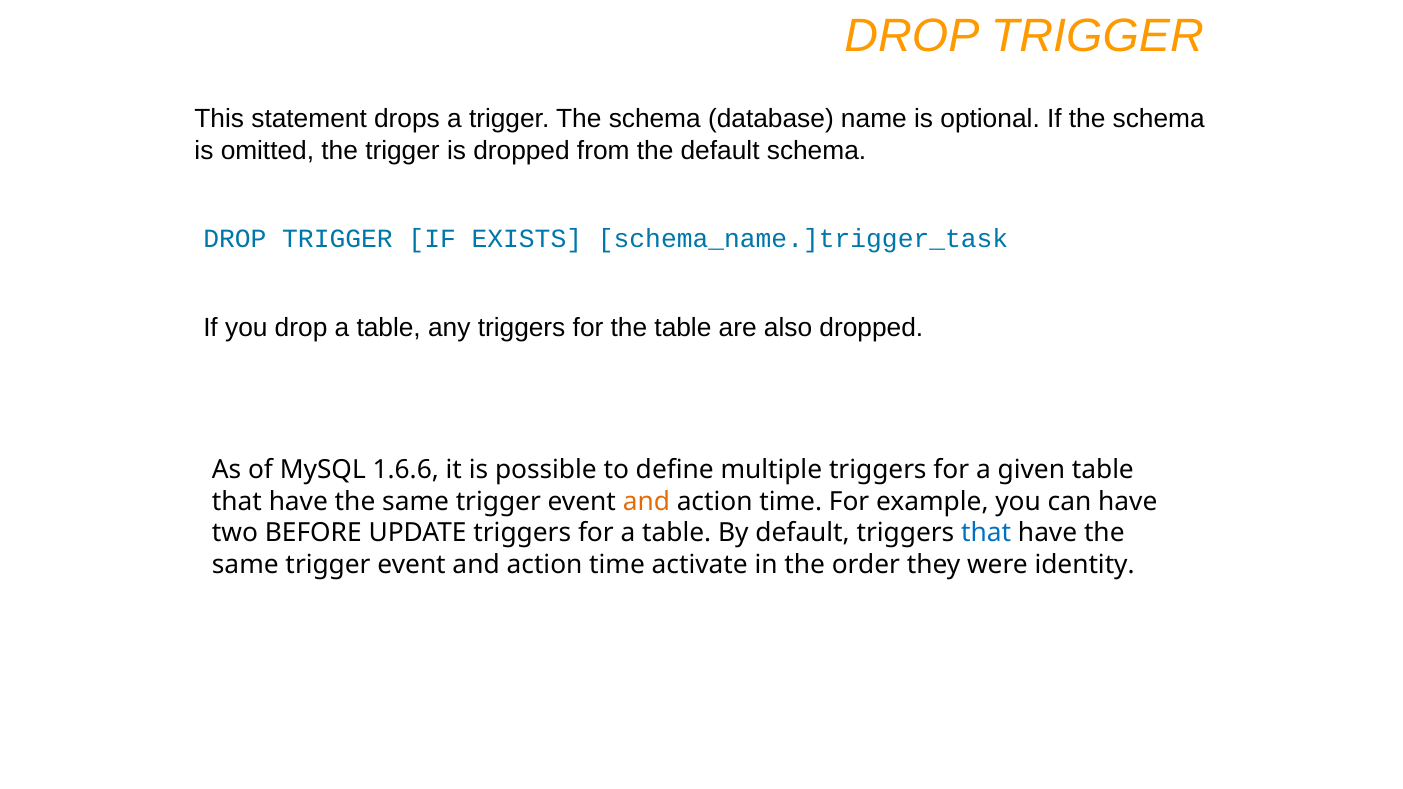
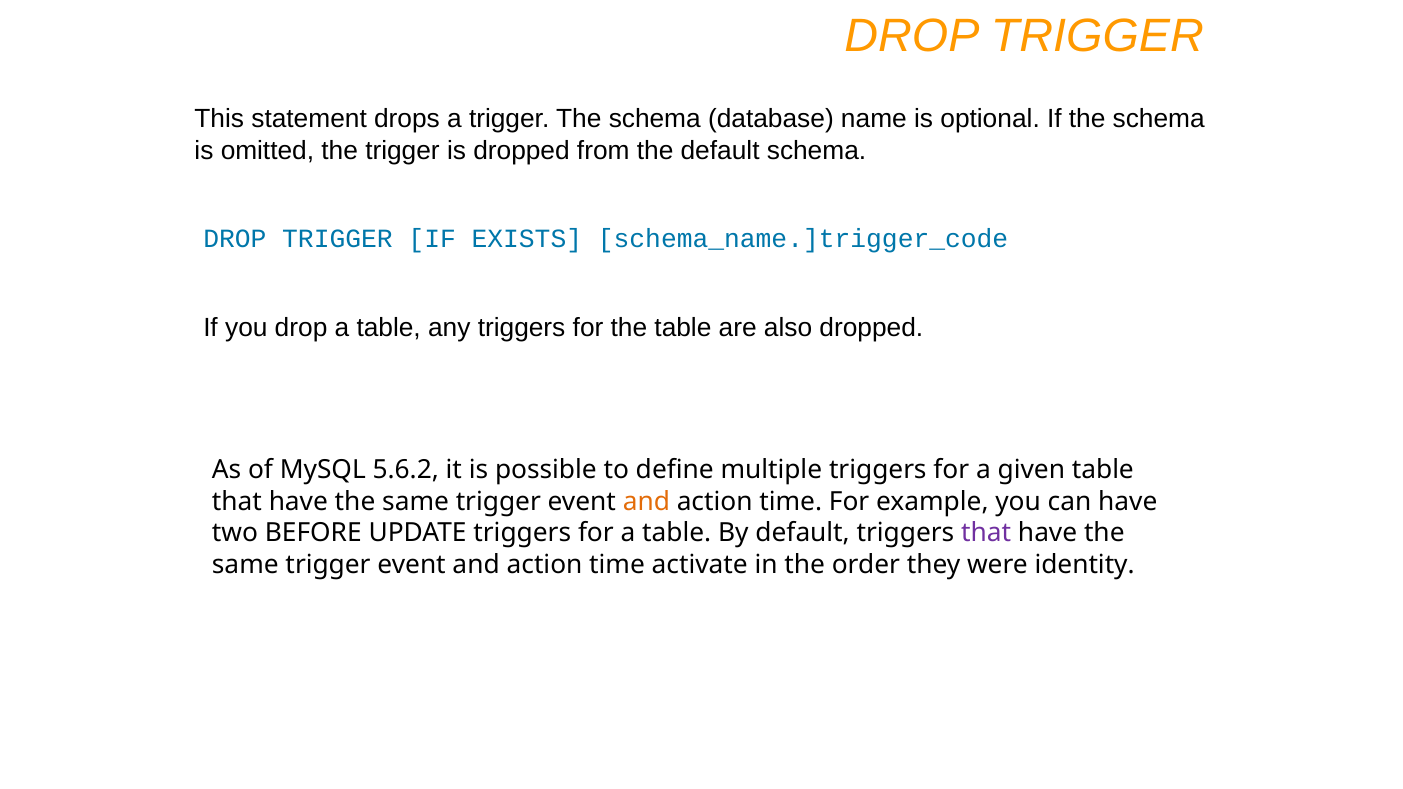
schema_name.]trigger_task: schema_name.]trigger_task -> schema_name.]trigger_code
1.6.6: 1.6.6 -> 5.6.2
that at (986, 533) colour: blue -> purple
